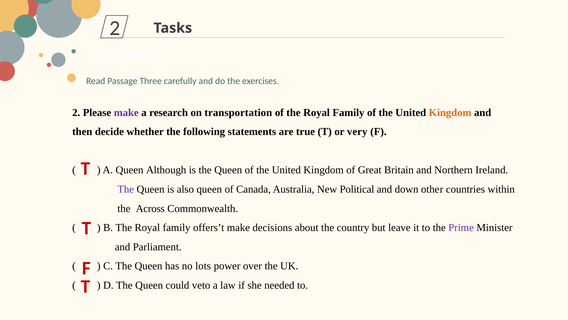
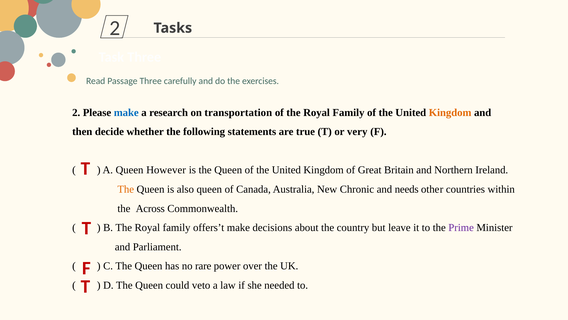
make at (126, 112) colour: purple -> blue
Although: Although -> However
The at (126, 189) colour: purple -> orange
Political: Political -> Chronic
down: down -> needs
lots: lots -> rare
